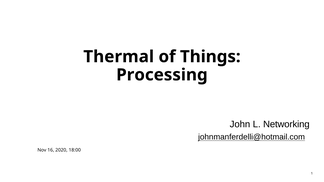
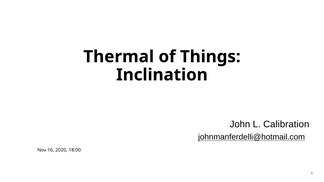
Processing: Processing -> Inclination
Networking: Networking -> Calibration
